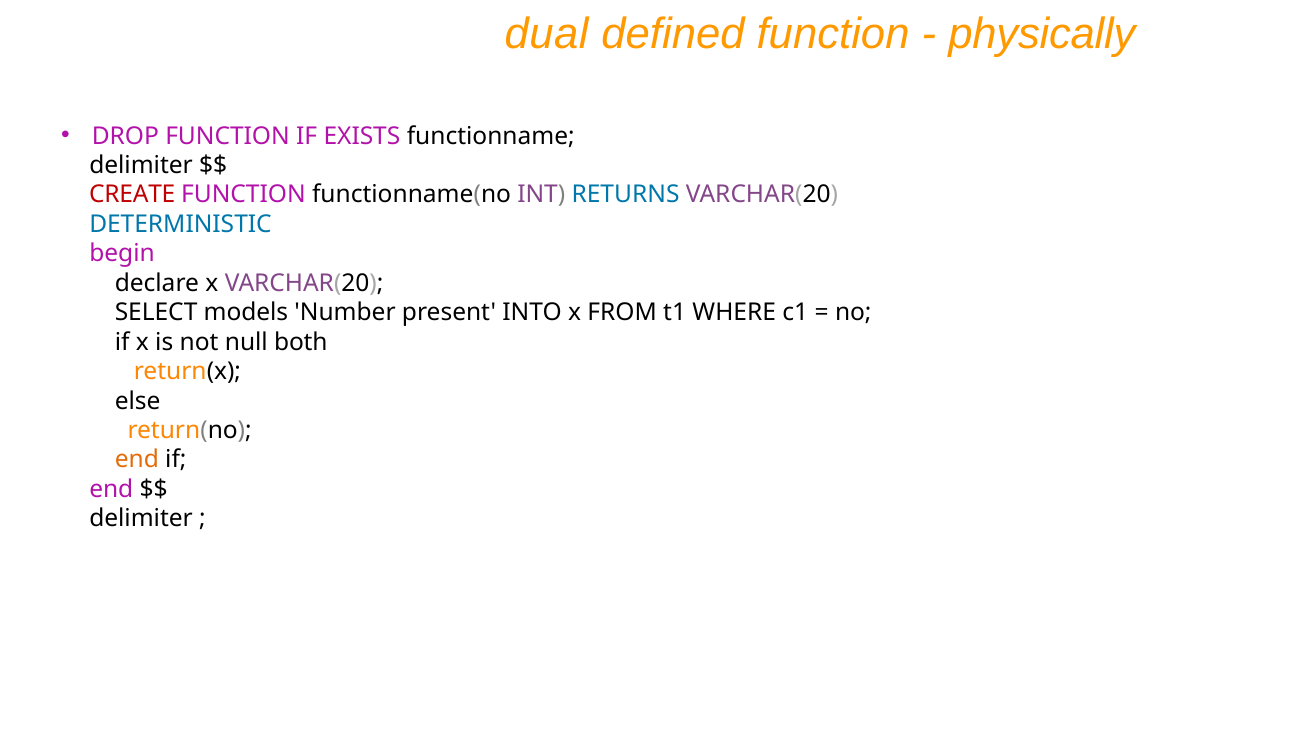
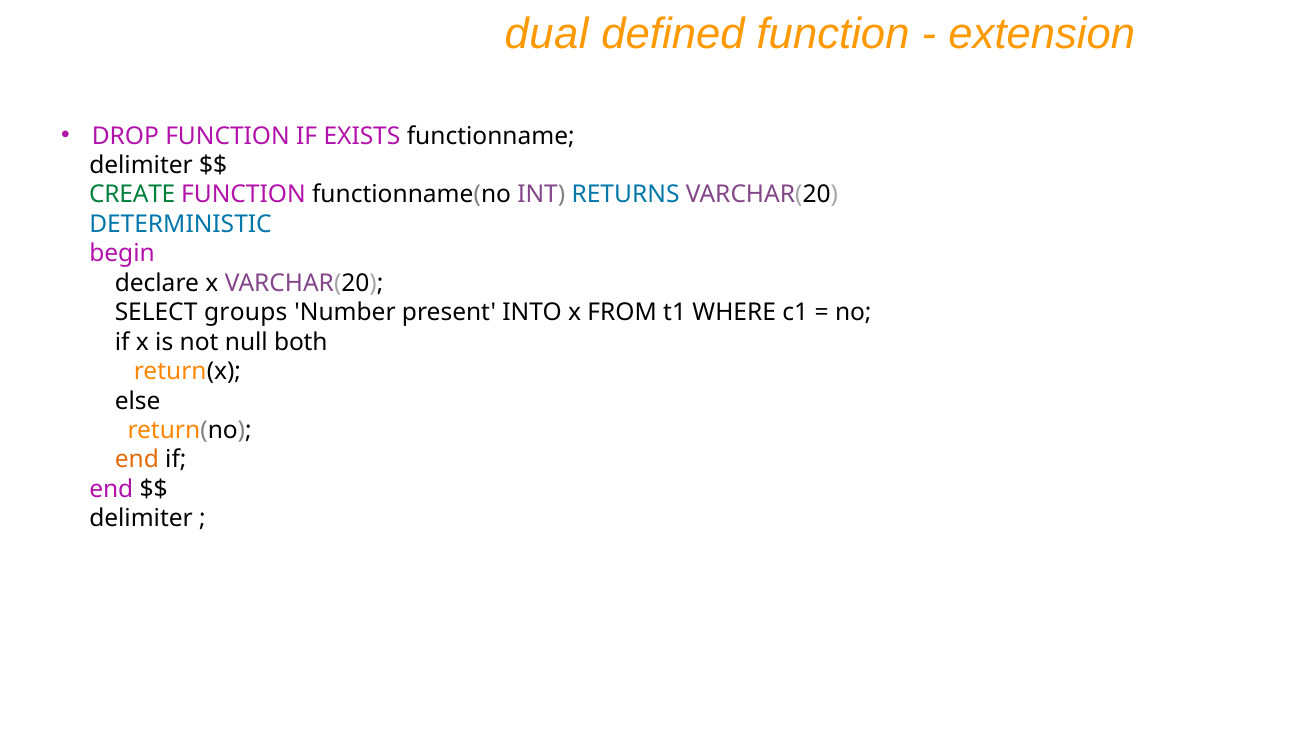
physically: physically -> extension
CREATE colour: red -> green
models: models -> groups
